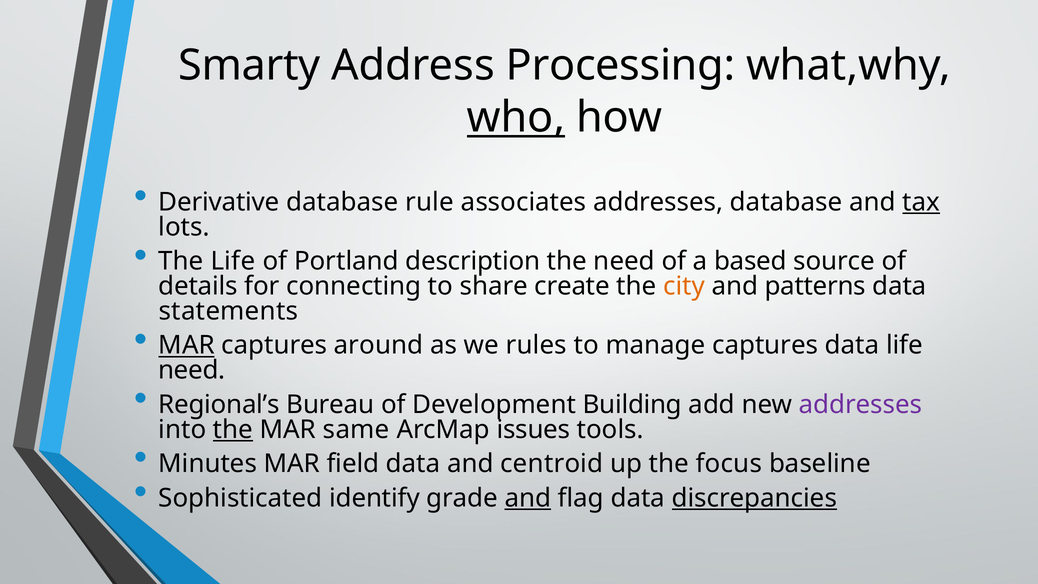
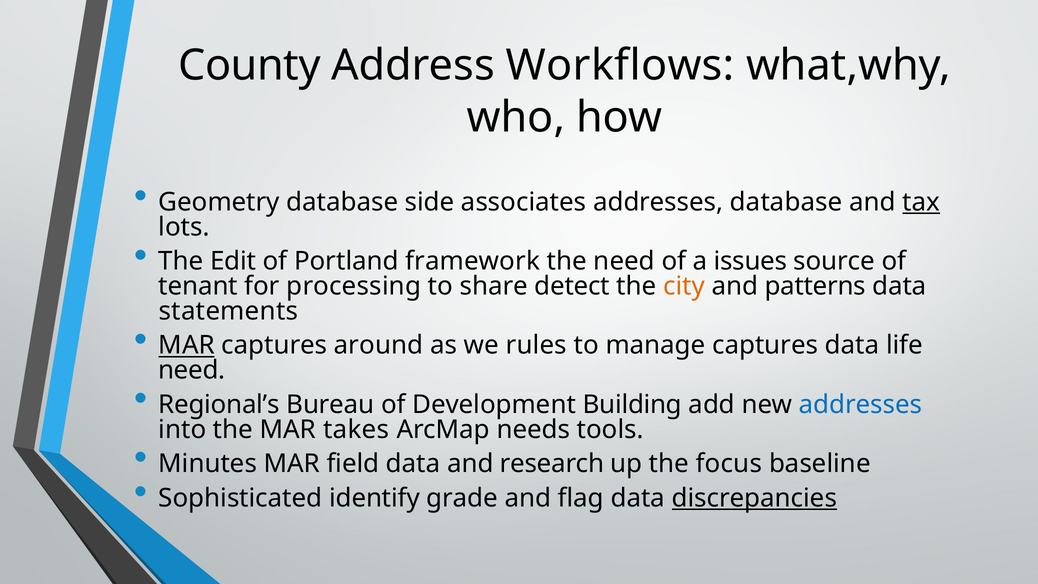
Smarty: Smarty -> County
Processing: Processing -> Workflows
who underline: present -> none
Derivative: Derivative -> Geometry
rule: rule -> side
The Life: Life -> Edit
description: description -> framework
based: based -> issues
details: details -> tenant
connecting: connecting -> processing
create: create -> detect
addresses at (861, 404) colour: purple -> blue
the at (233, 429) underline: present -> none
same: same -> takes
issues: issues -> needs
centroid: centroid -> research
and at (528, 498) underline: present -> none
